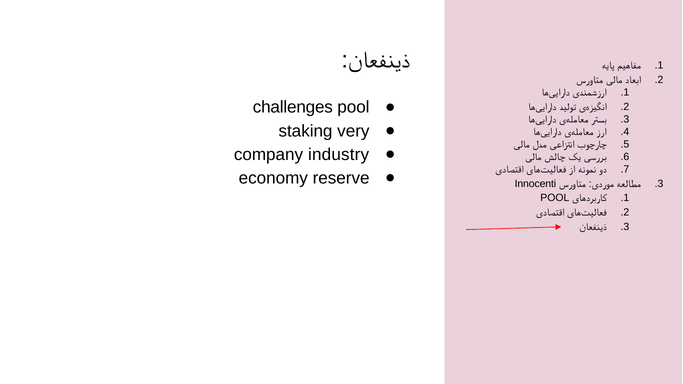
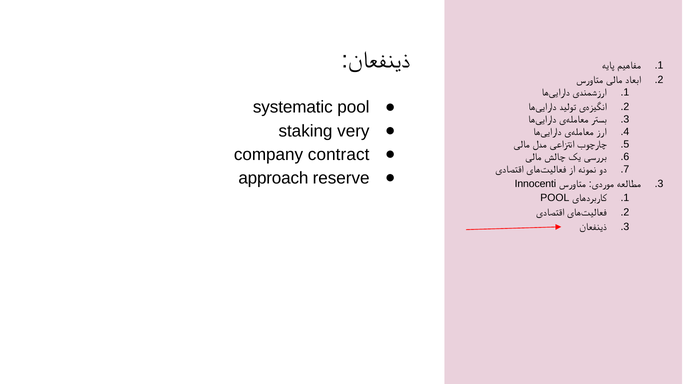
challenges: challenges -> systematic
industry: industry -> contract
economy: economy -> approach
